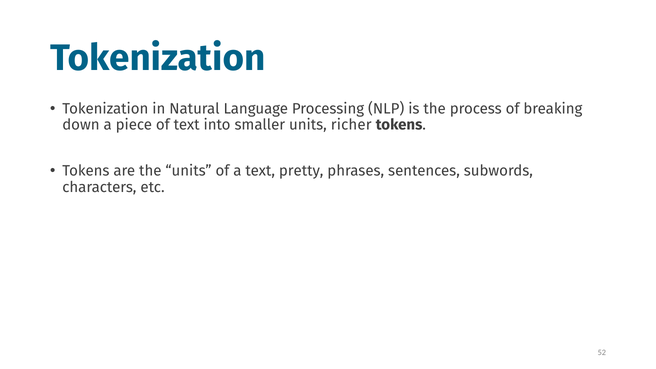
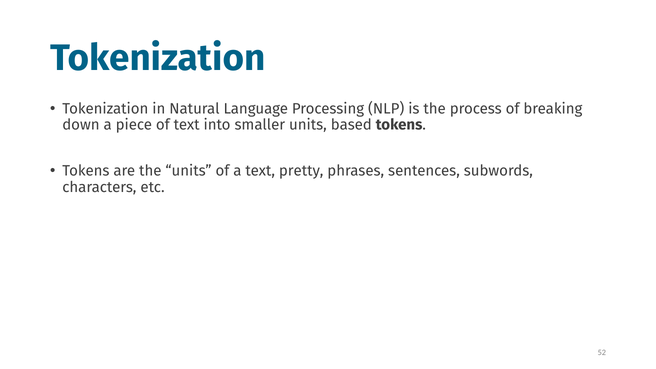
richer: richer -> based
